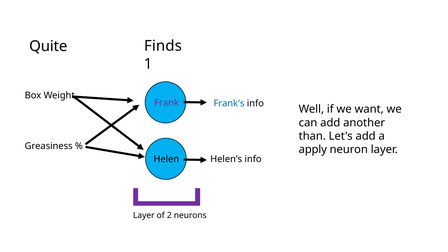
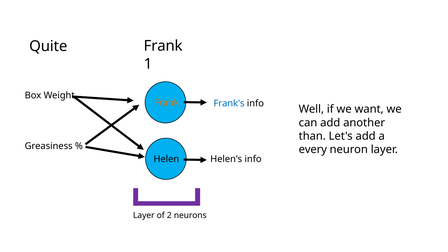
Finds at (163, 46): Finds -> Frank
Frank at (167, 103) colour: purple -> orange
apply: apply -> every
